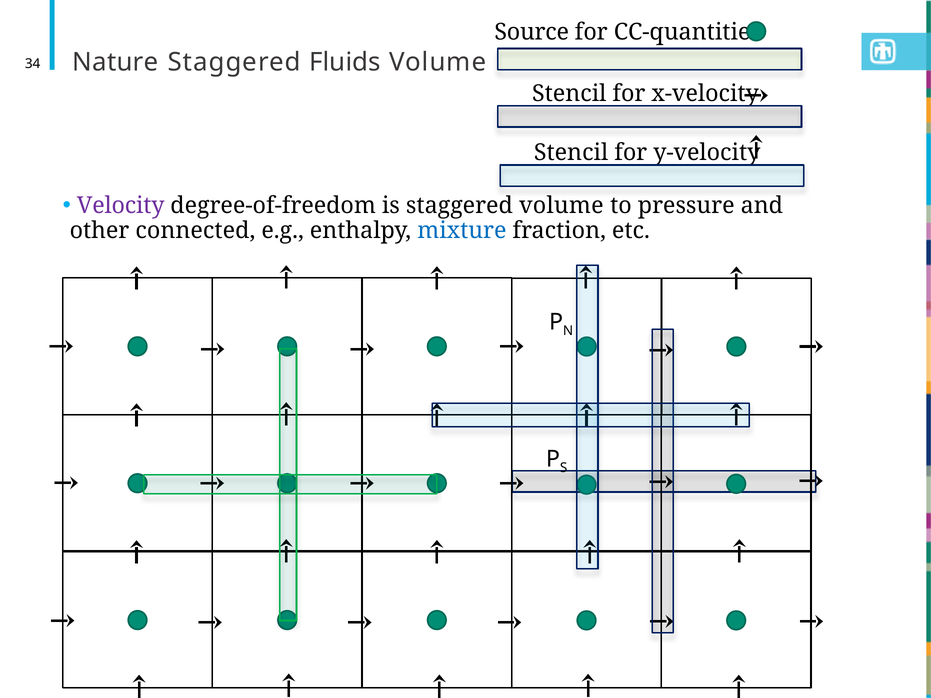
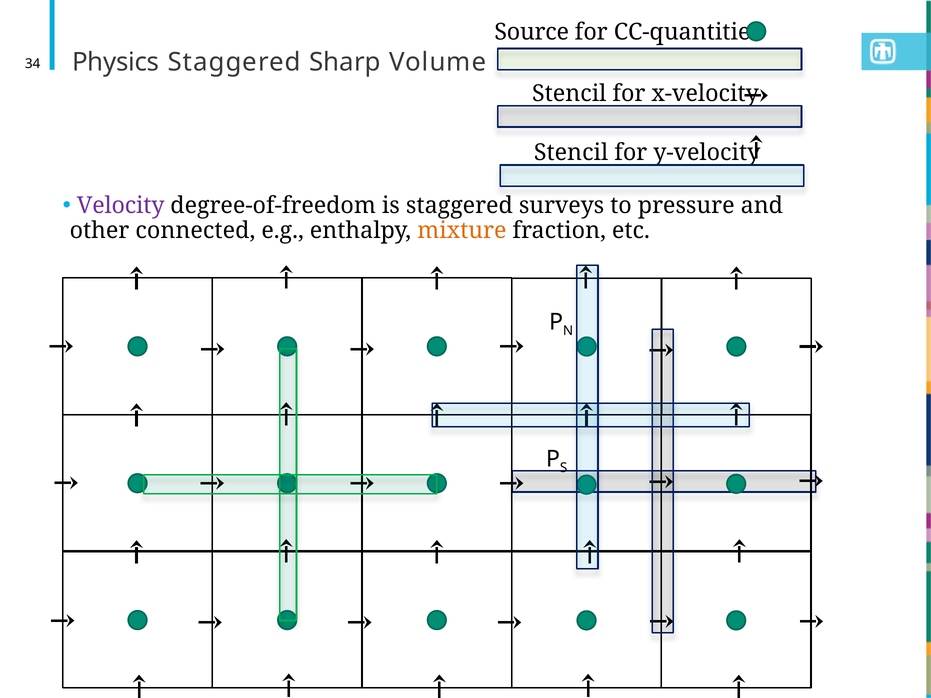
Nature: Nature -> Physics
Fluids: Fluids -> Sharp
staggered volume: volume -> surveys
mixture colour: blue -> orange
